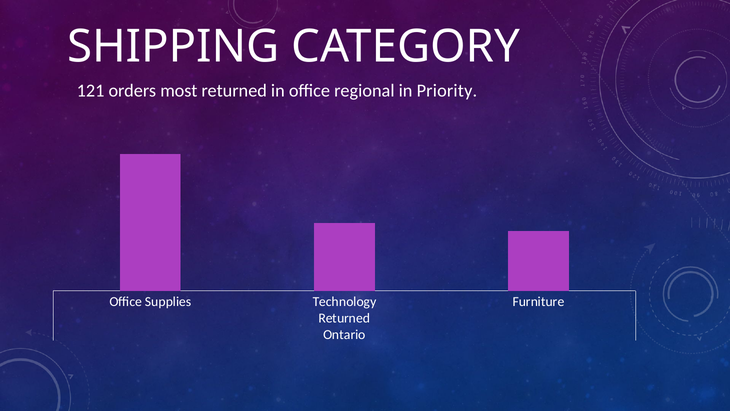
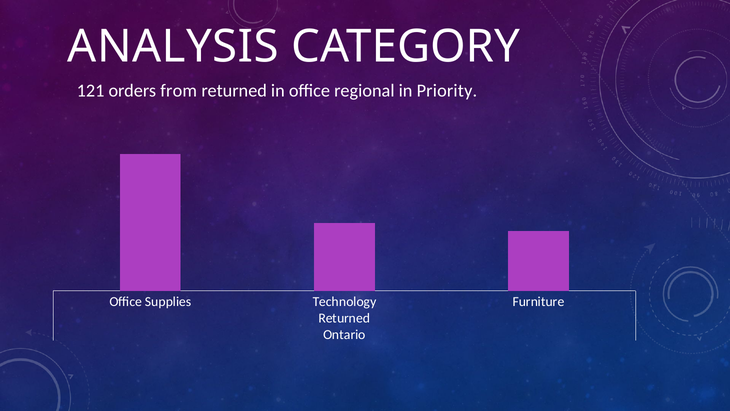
SHIPPING: SHIPPING -> ANALYSIS
most: most -> from
